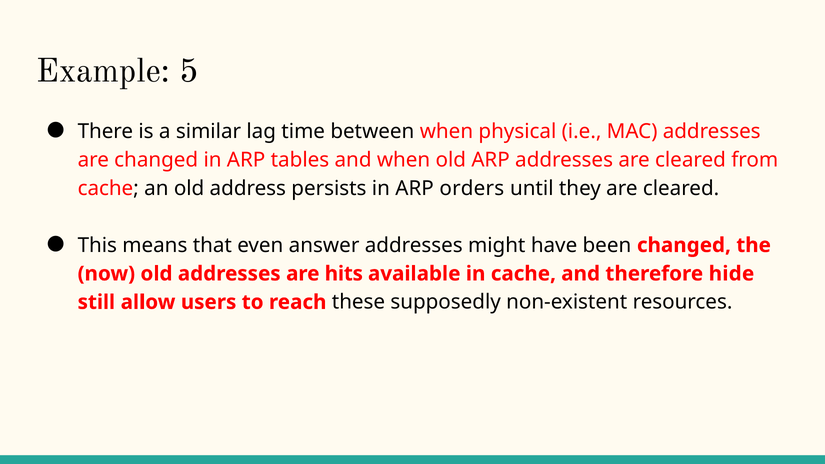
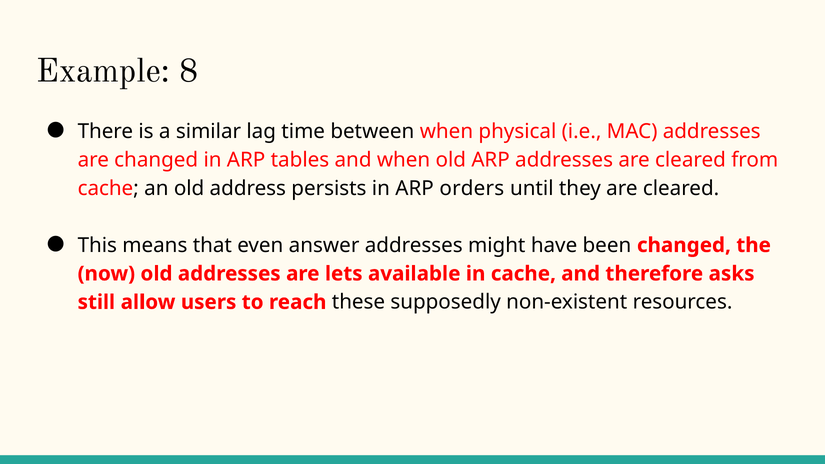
5: 5 -> 8
hits: hits -> lets
hide: hide -> asks
